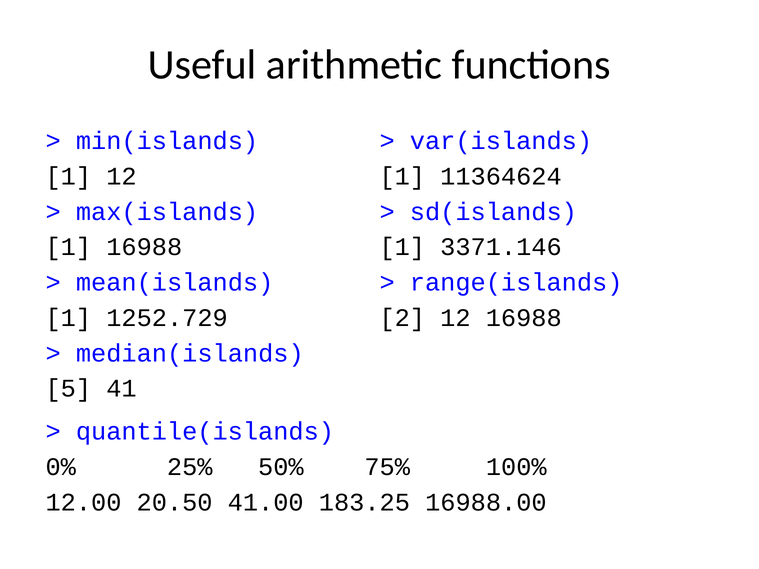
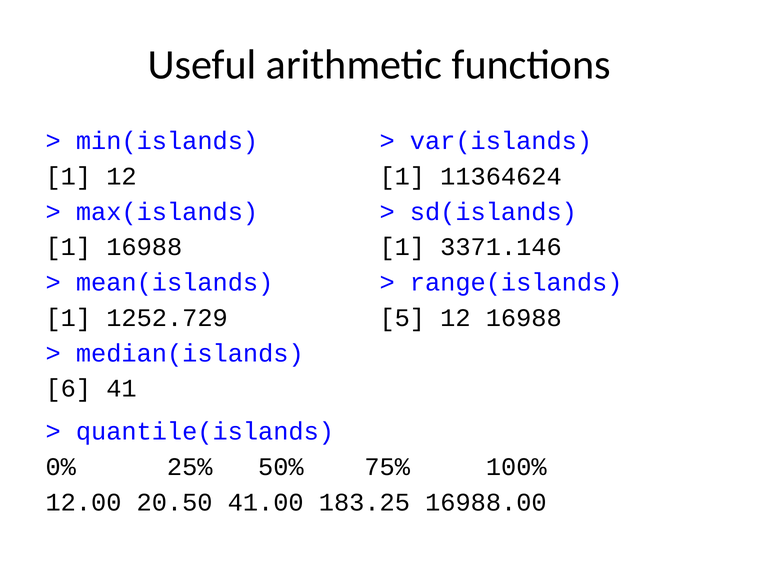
2: 2 -> 5
5: 5 -> 6
